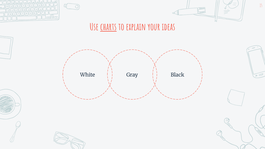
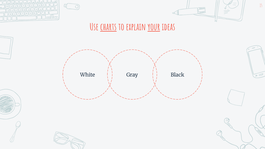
your underline: none -> present
